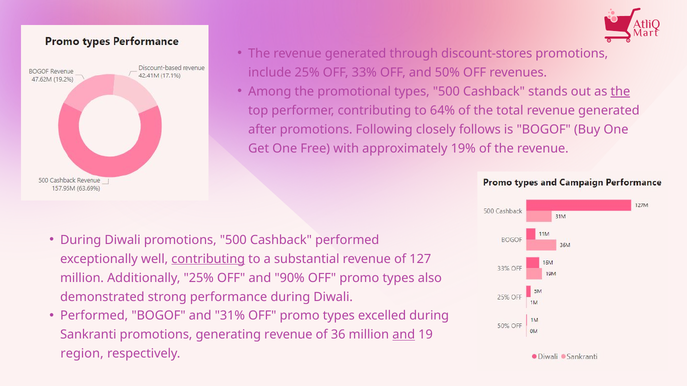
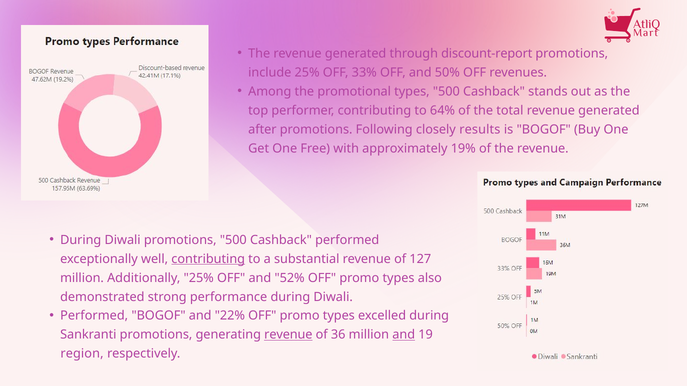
discount-stores: discount-stores -> discount-report
the at (620, 92) underline: present -> none
follows: follows -> results
90%: 90% -> 52%
31%: 31% -> 22%
revenue at (288, 335) underline: none -> present
